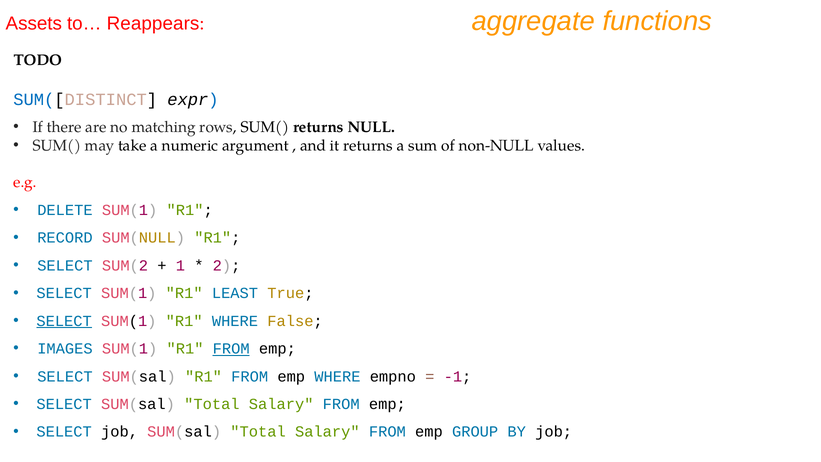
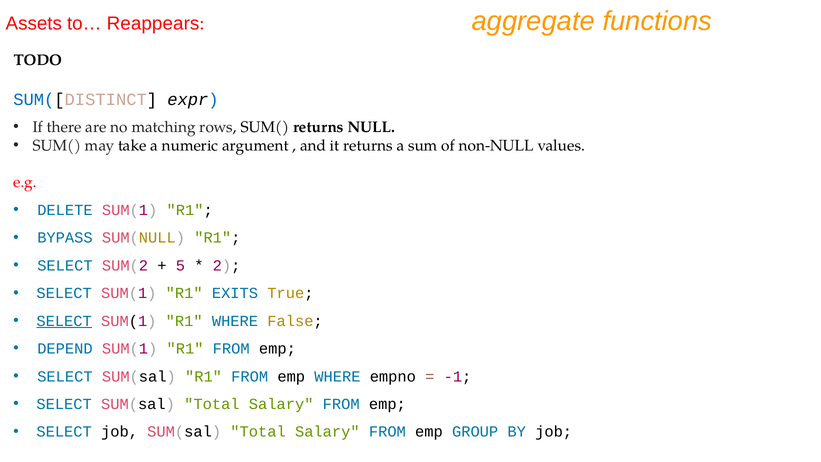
RECORD: RECORD -> BYPASS
1: 1 -> 5
LEAST: LEAST -> EXITS
IMAGES: IMAGES -> DEPEND
FROM at (231, 349) underline: present -> none
